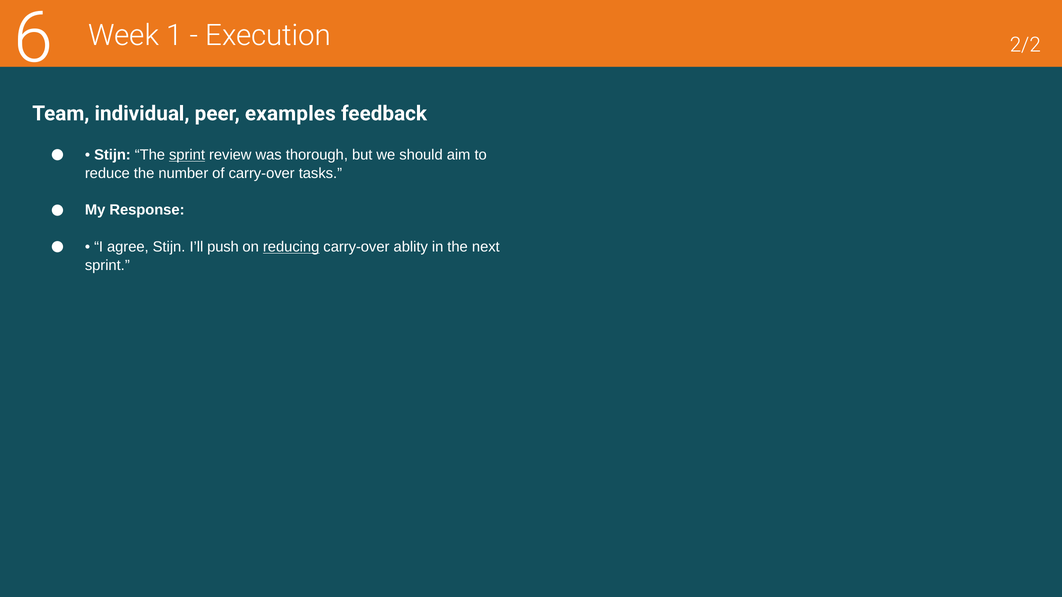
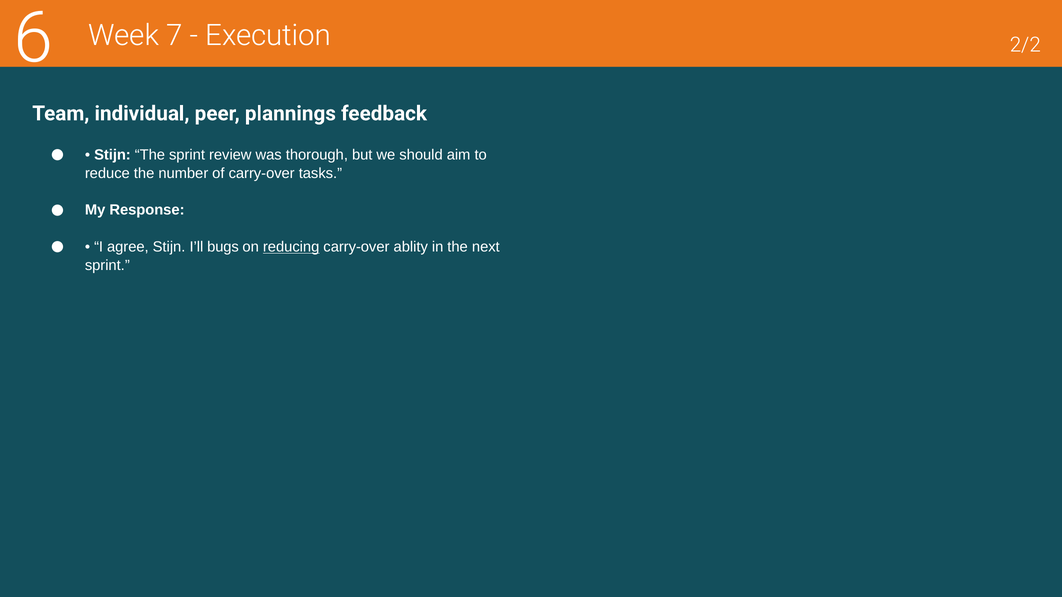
1: 1 -> 7
examples: examples -> plannings
sprint at (187, 155) underline: present -> none
push: push -> bugs
